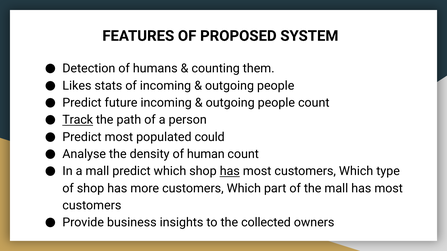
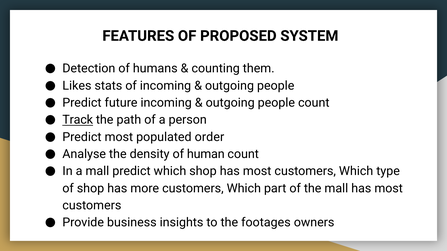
could: could -> order
has at (230, 172) underline: present -> none
collected: collected -> footages
